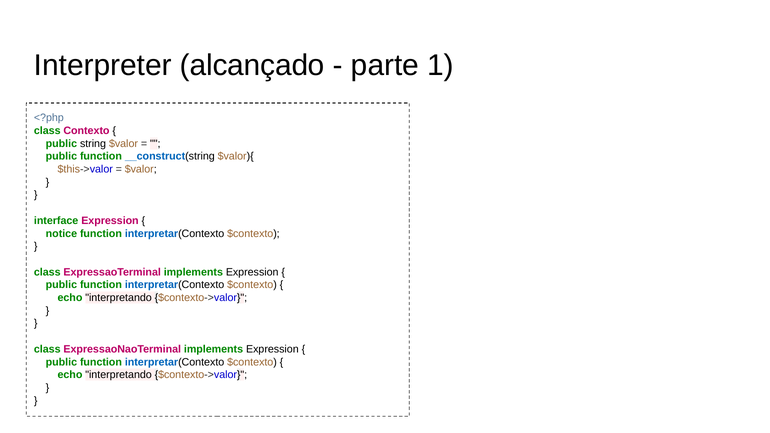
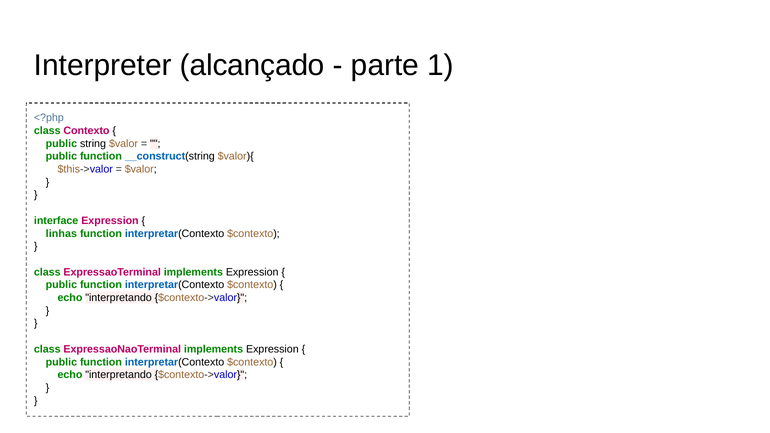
notice: notice -> linhas
